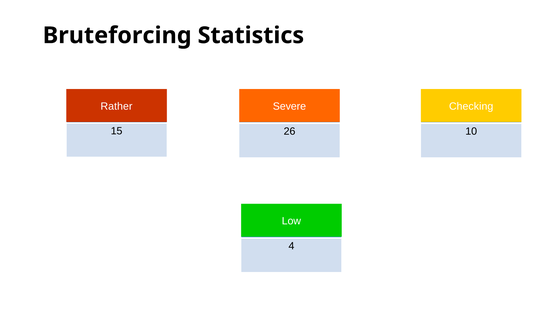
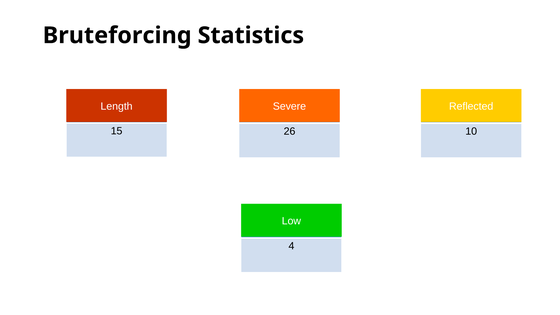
Rather: Rather -> Length
Checking: Checking -> Reflected
